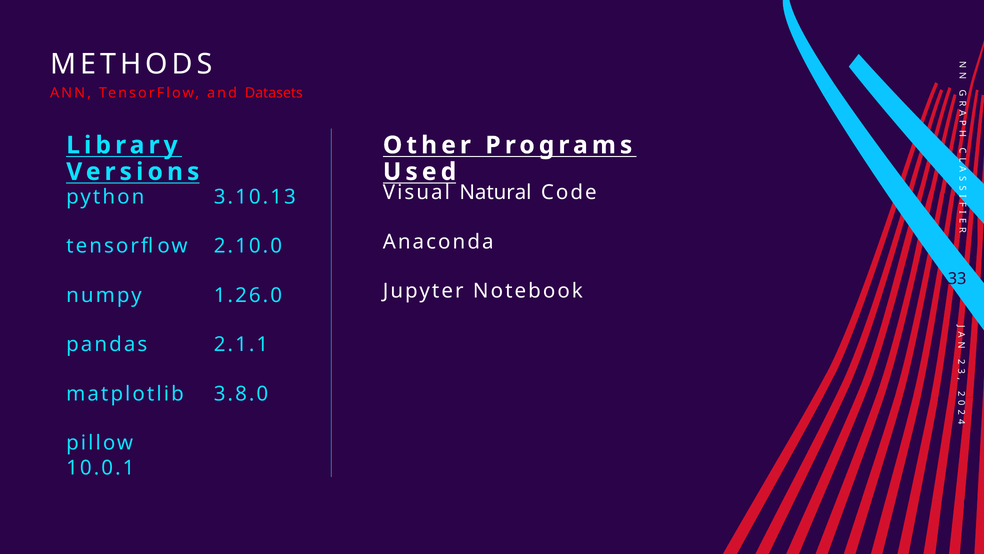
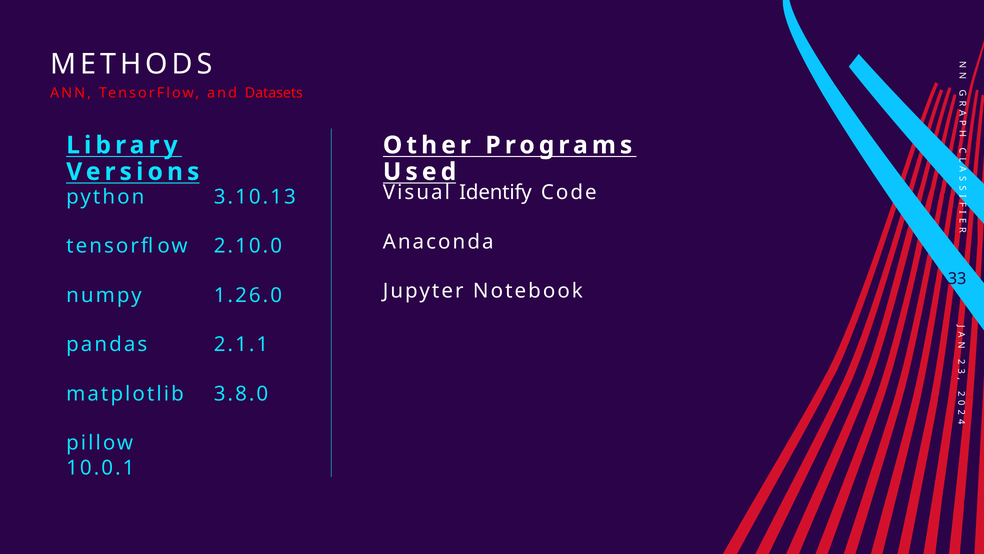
Natural: Natural -> Identify
